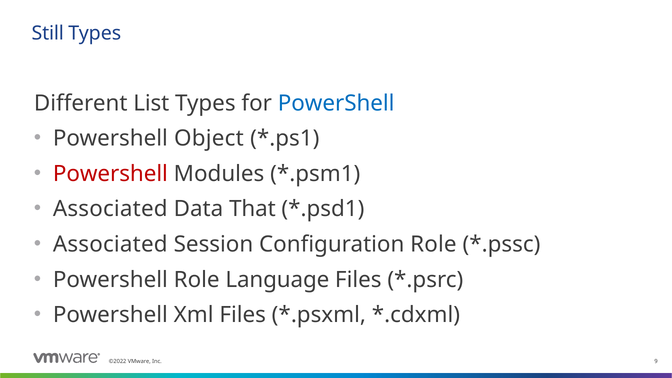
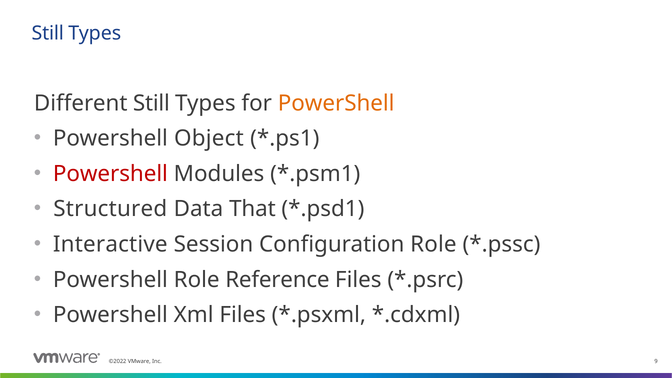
Different List: List -> Still
PowerShell at (336, 103) colour: blue -> orange
Associated at (110, 209): Associated -> Structured
Associated at (110, 244): Associated -> Interactive
Language: Language -> Reference
